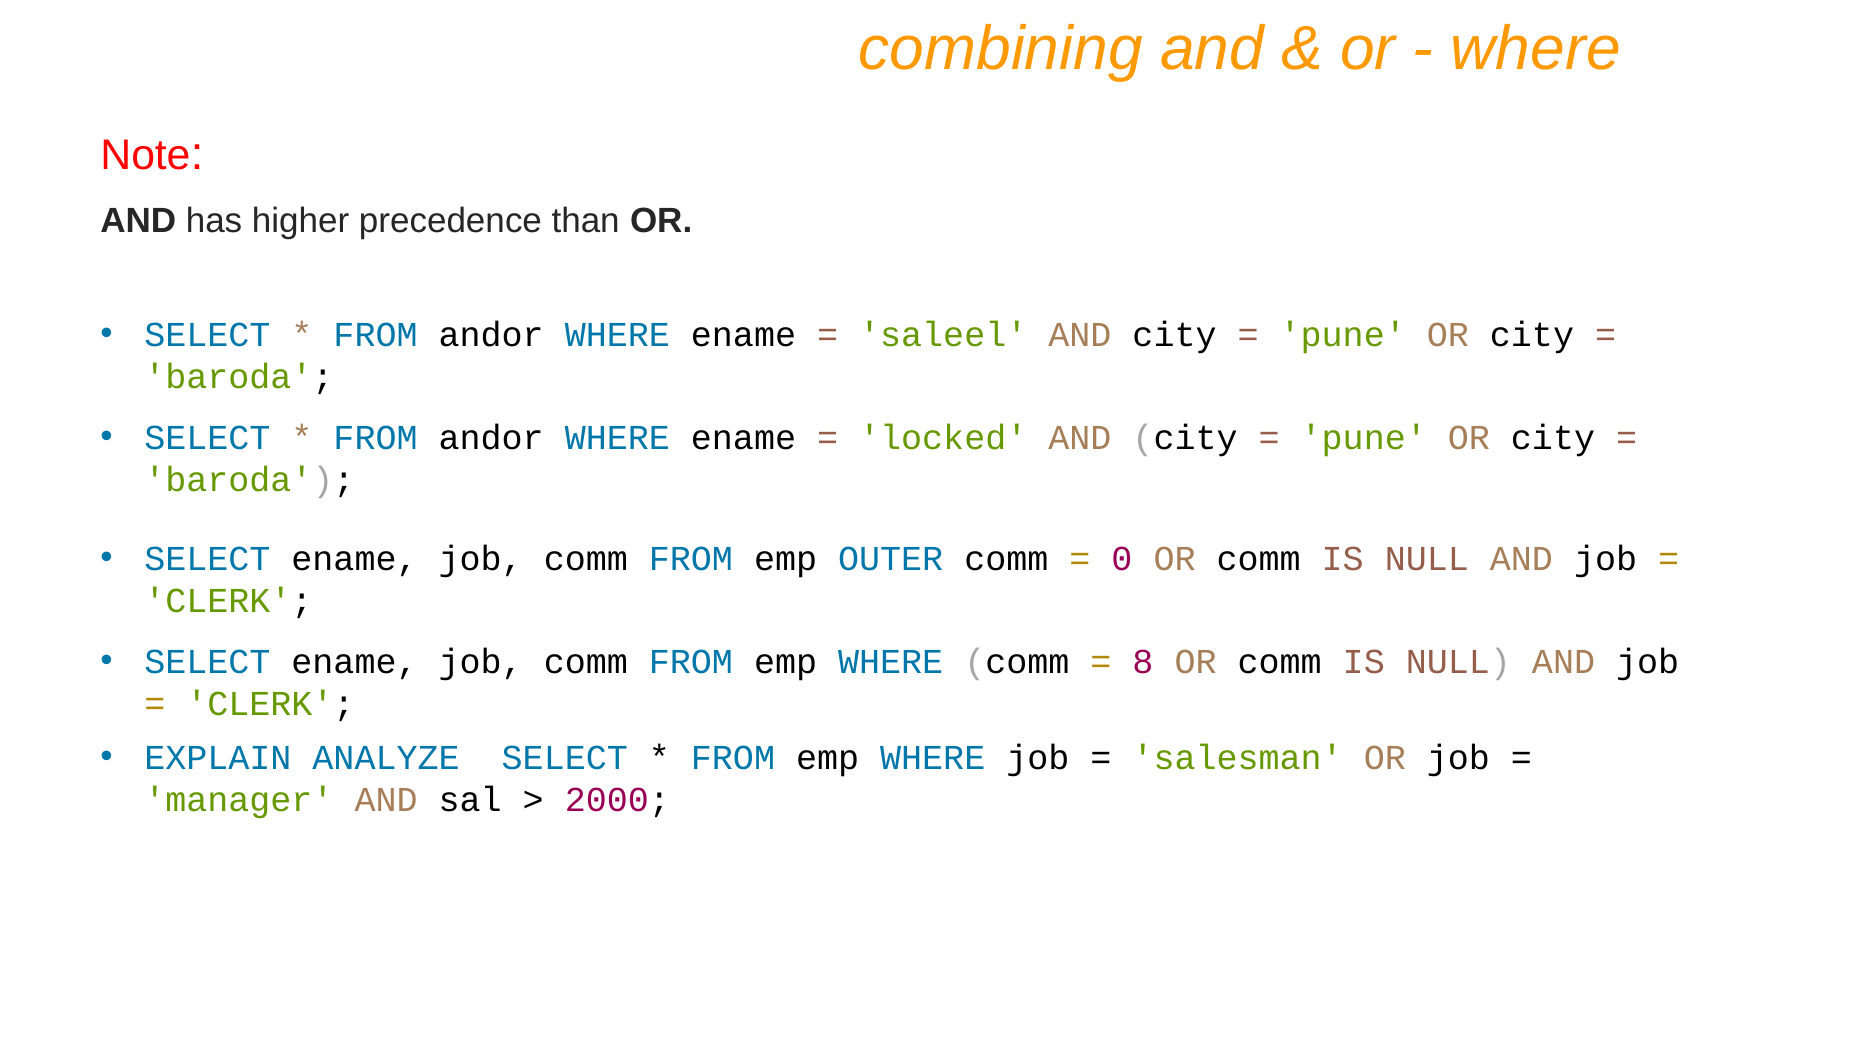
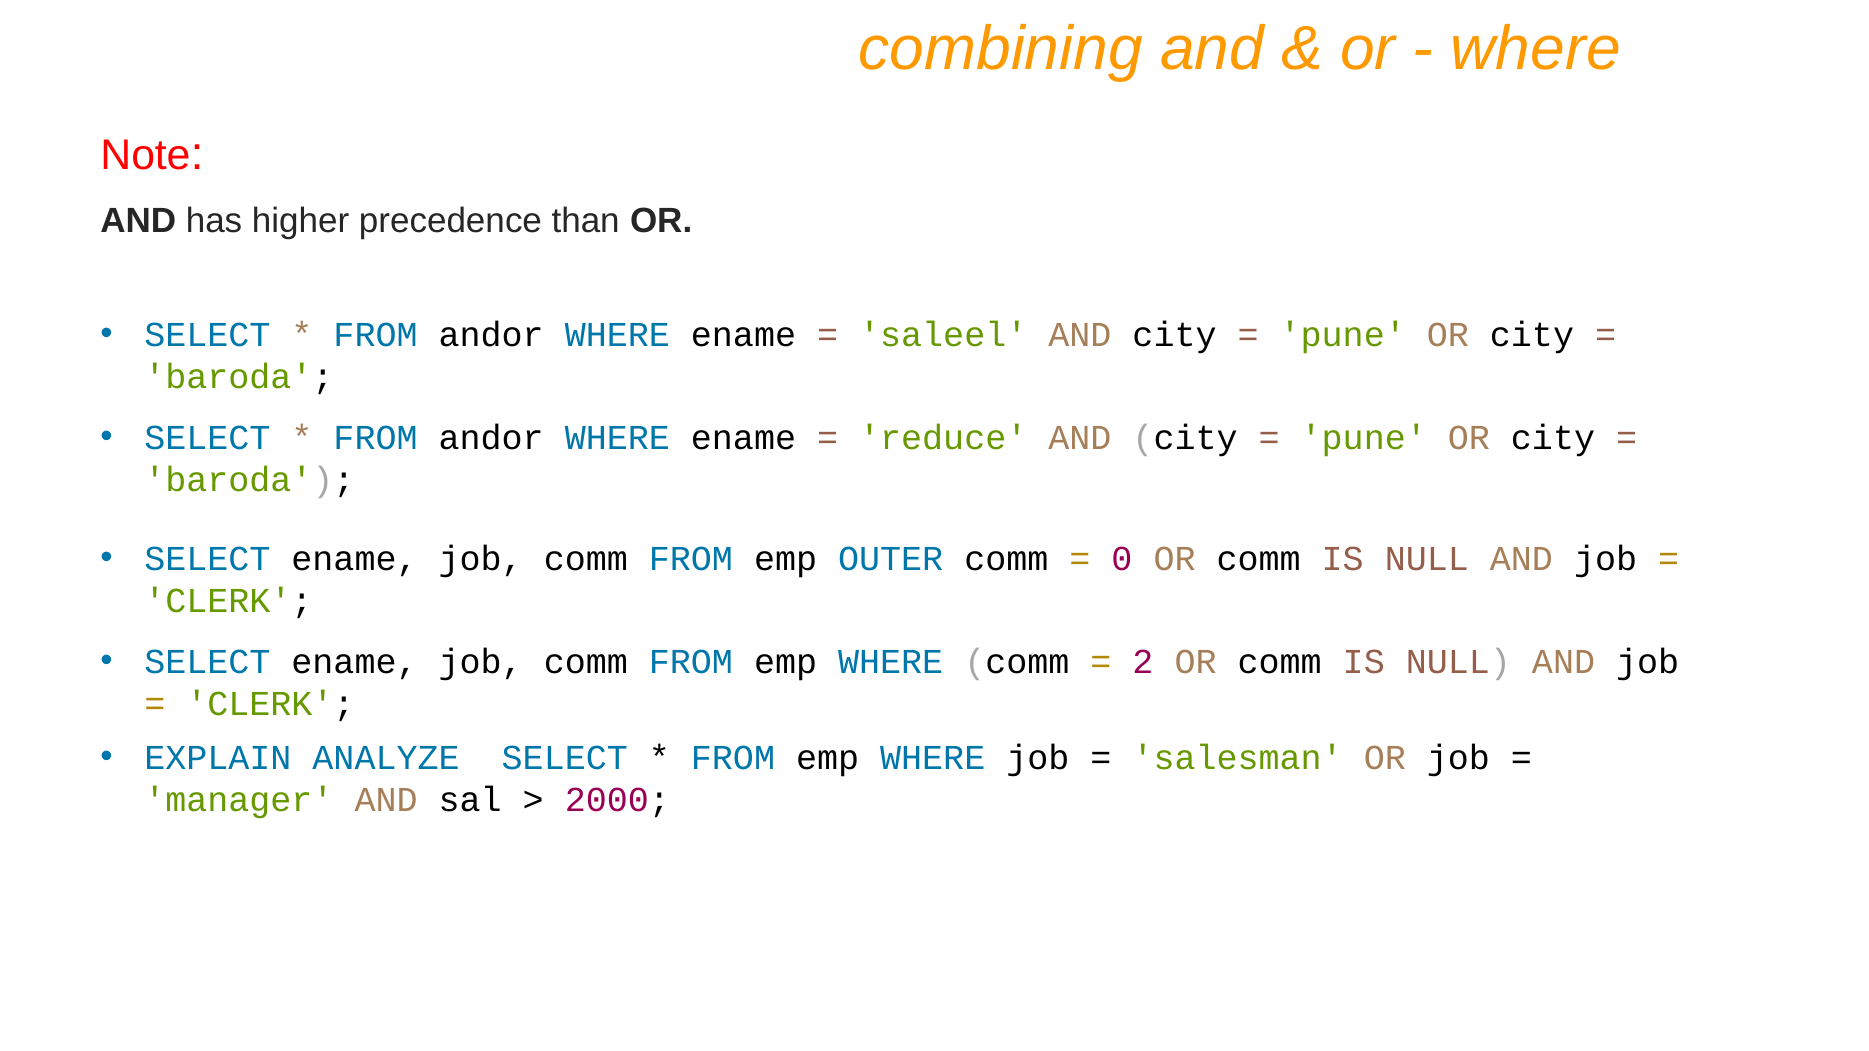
locked: locked -> reduce
8: 8 -> 2
